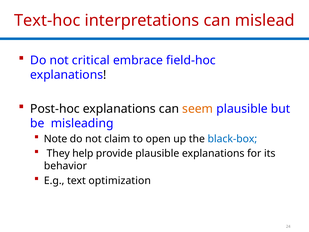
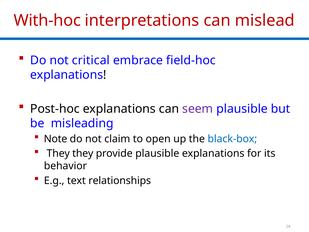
Text-hoc: Text-hoc -> With-hoc
seem colour: orange -> purple
They help: help -> they
optimization: optimization -> relationships
